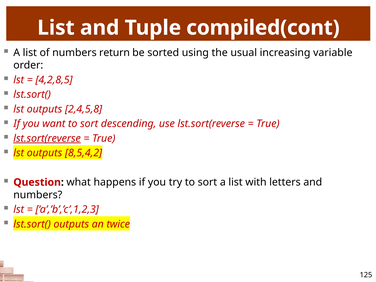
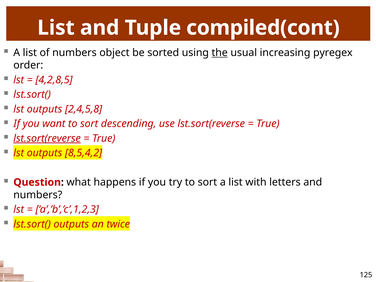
return: return -> object
the underline: none -> present
variable: variable -> pyregex
